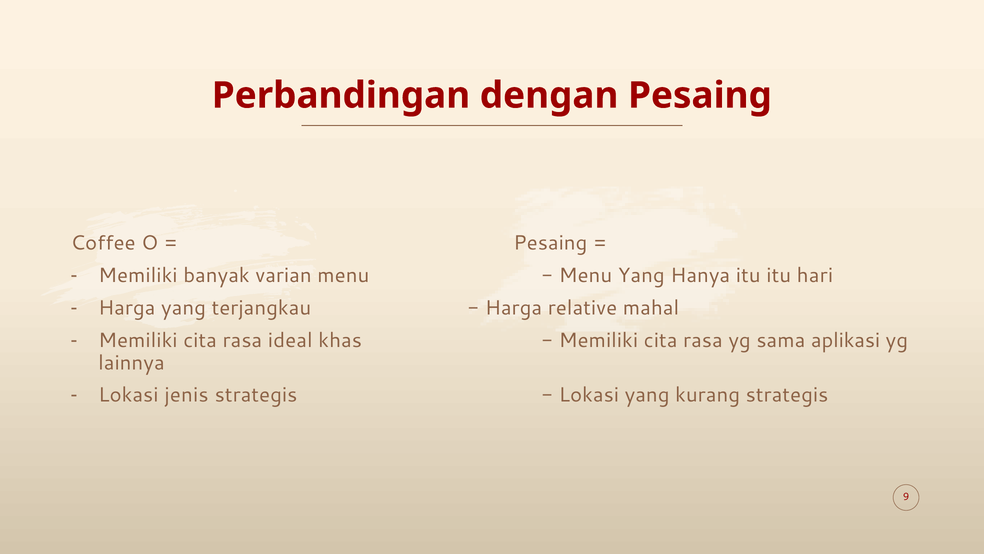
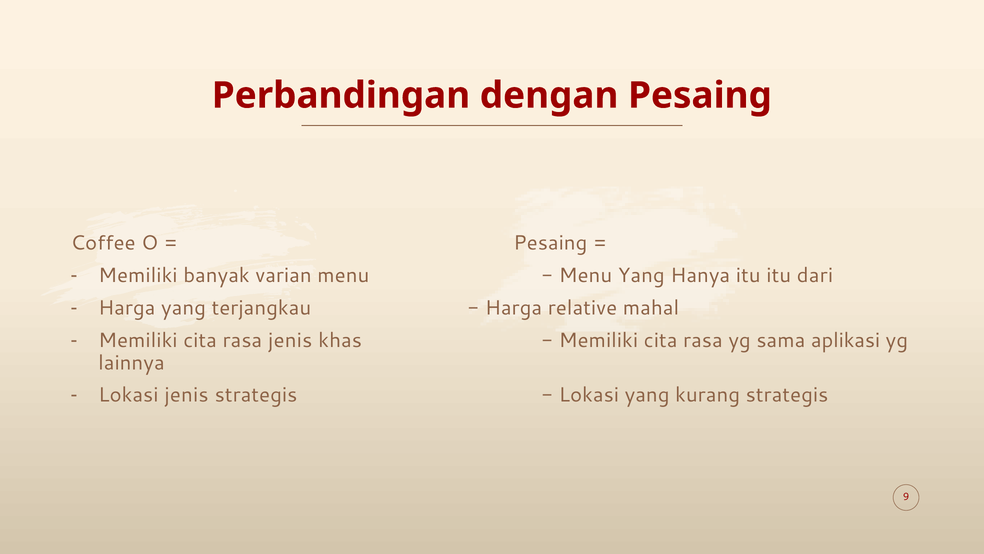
hari: hari -> dari
rasa ideal: ideal -> jenis
